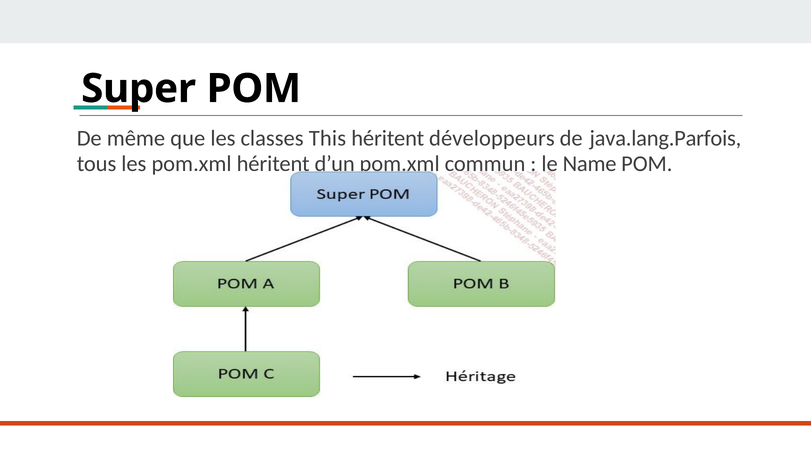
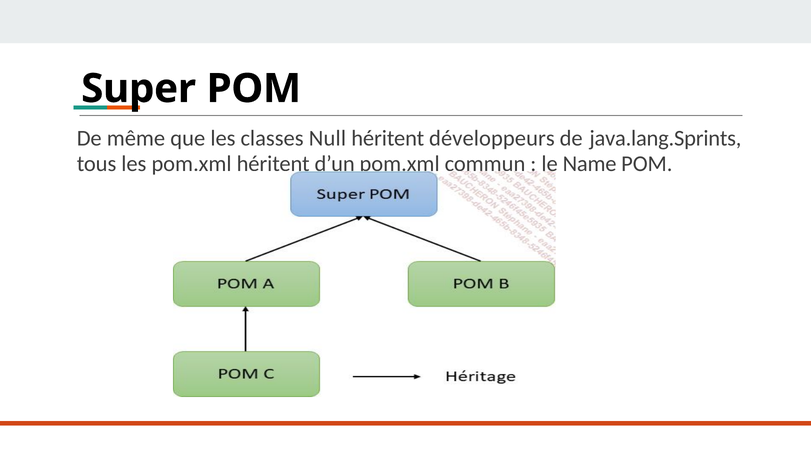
This: This -> Null
java.lang.Parfois: java.lang.Parfois -> java.lang.Sprints
